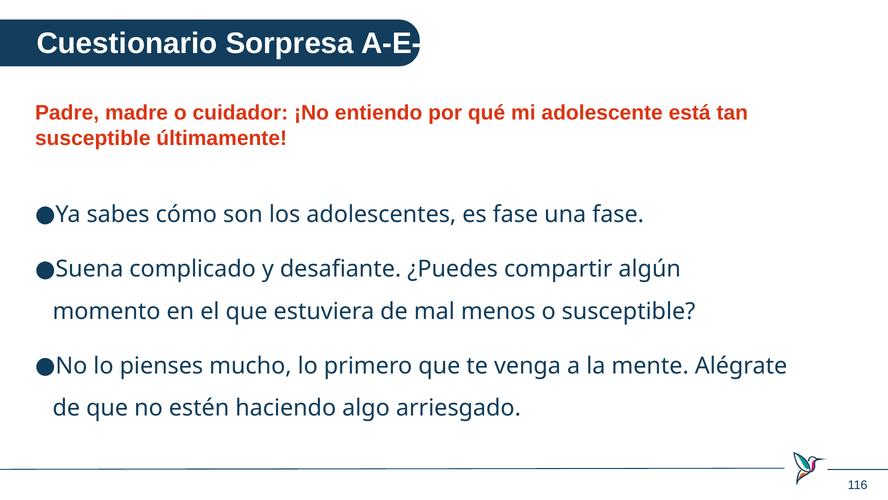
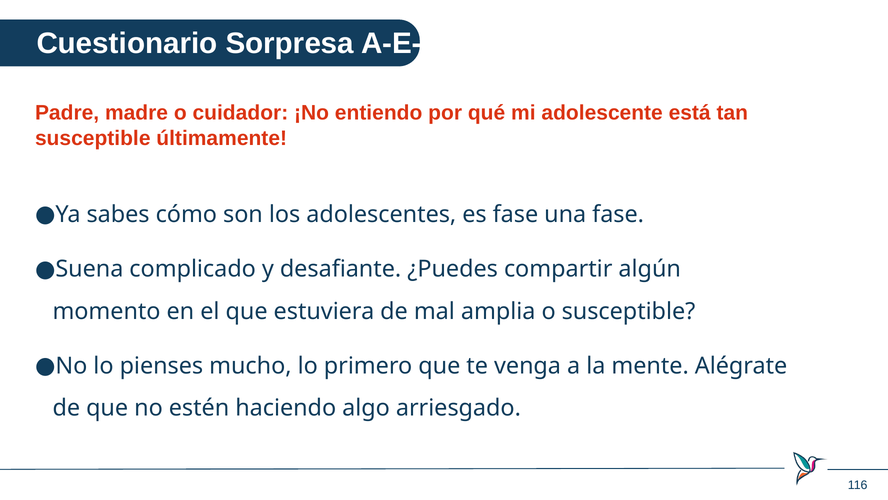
menos: menos -> amplia
